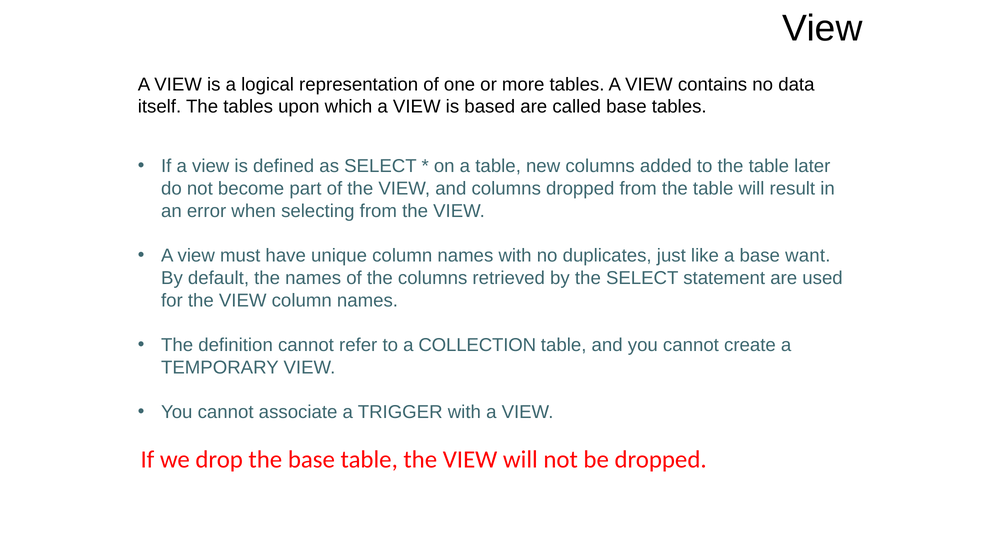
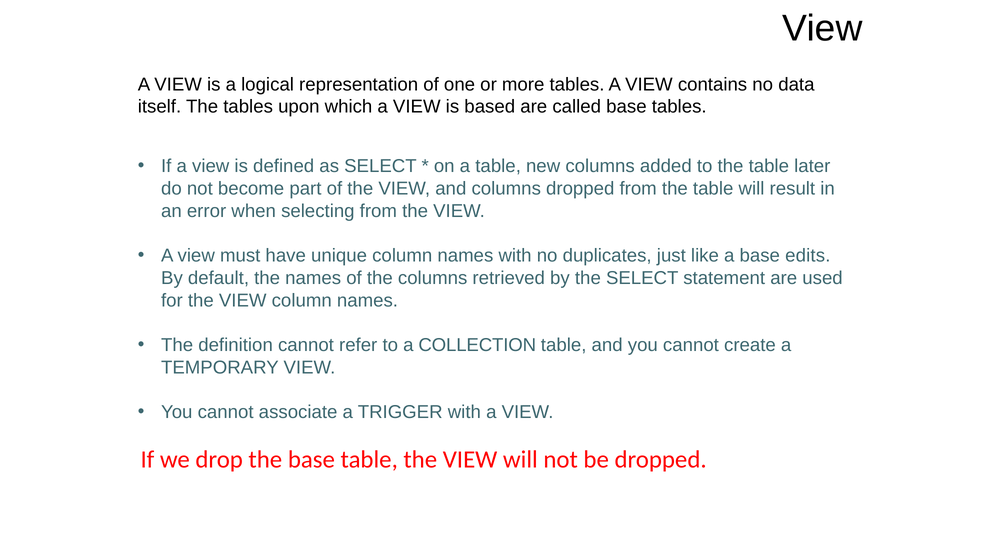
want: want -> edits
